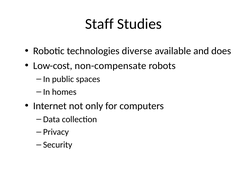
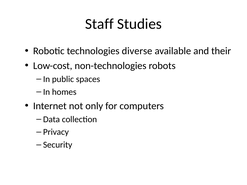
does: does -> their
non-compensate: non-compensate -> non-technologies
